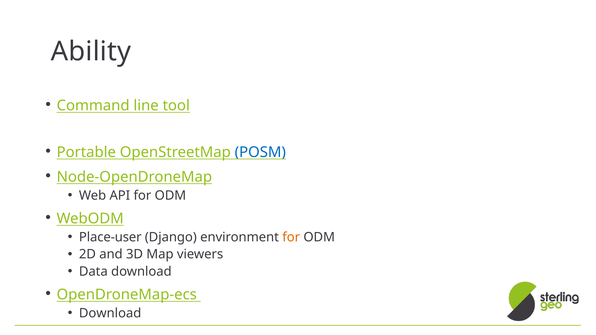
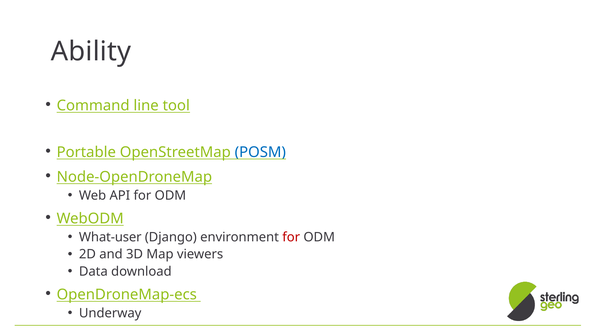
Place-user: Place-user -> What-user
for at (291, 237) colour: orange -> red
Download at (110, 313): Download -> Underway
